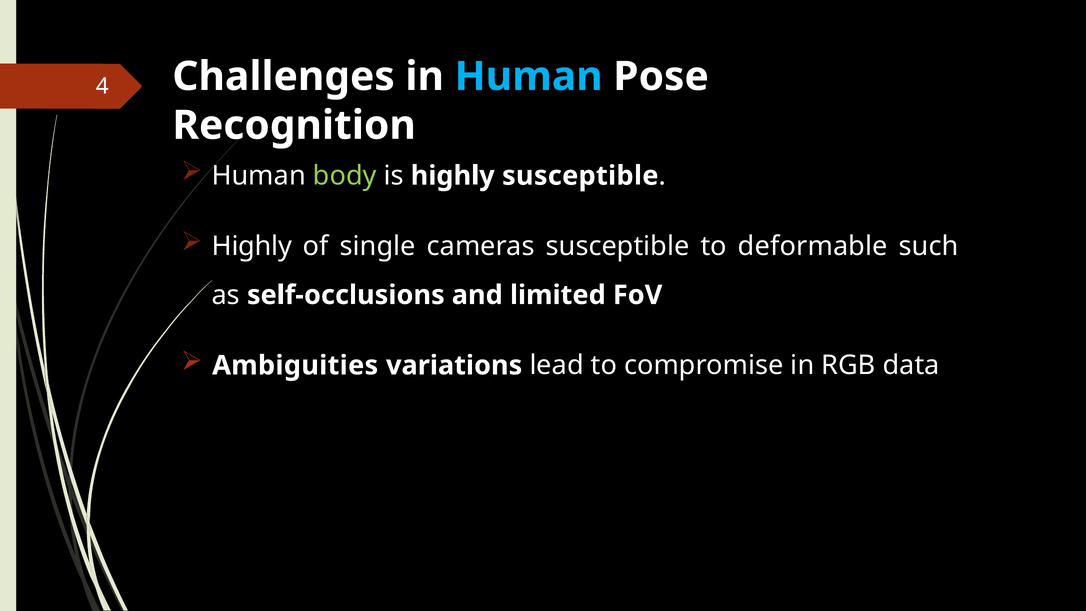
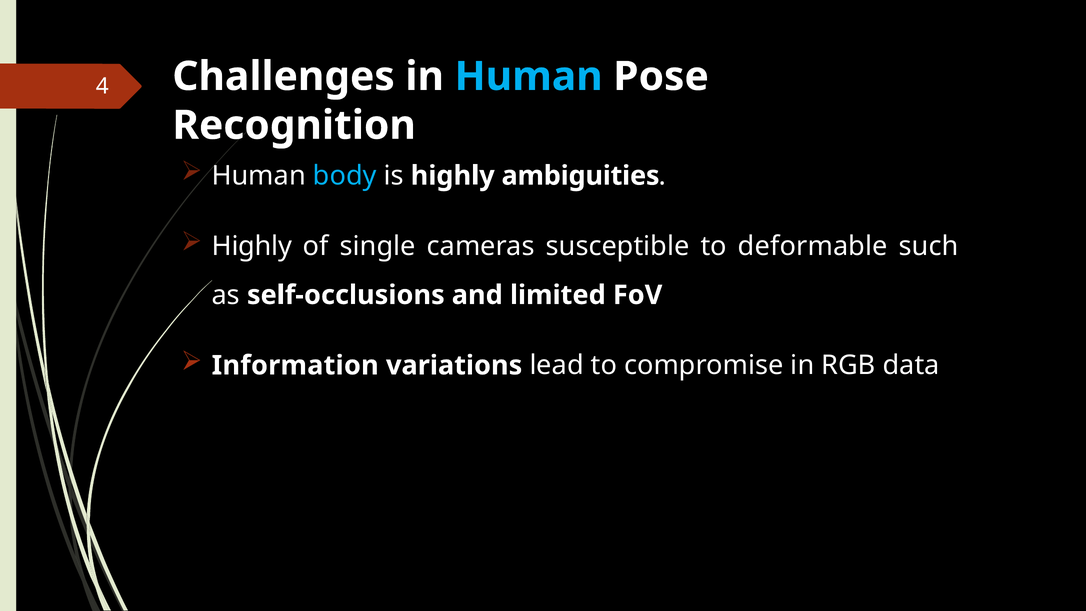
body colour: light green -> light blue
highly susceptible: susceptible -> ambiguities
Ambiguities: Ambiguities -> Information
